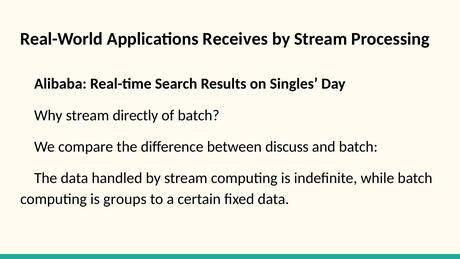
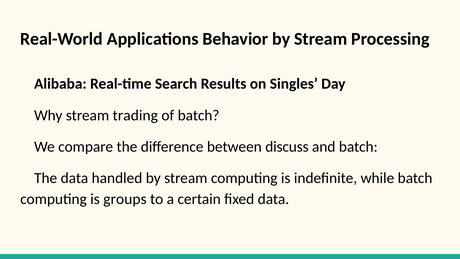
Receives: Receives -> Behavior
directly: directly -> trading
